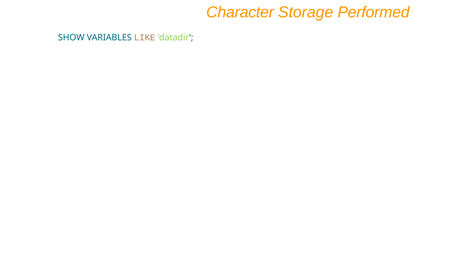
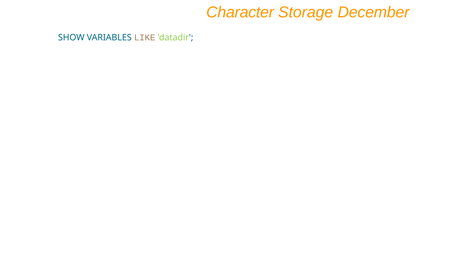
Performed: Performed -> December
